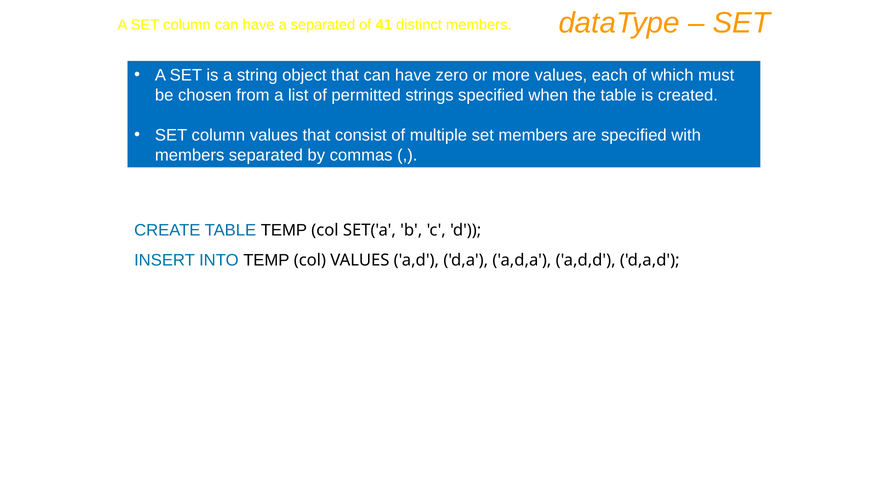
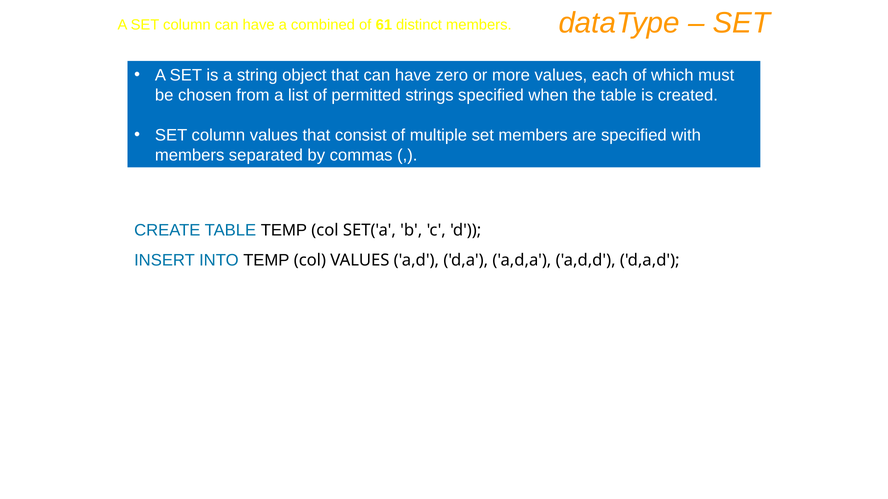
a separated: separated -> combined
41: 41 -> 61
